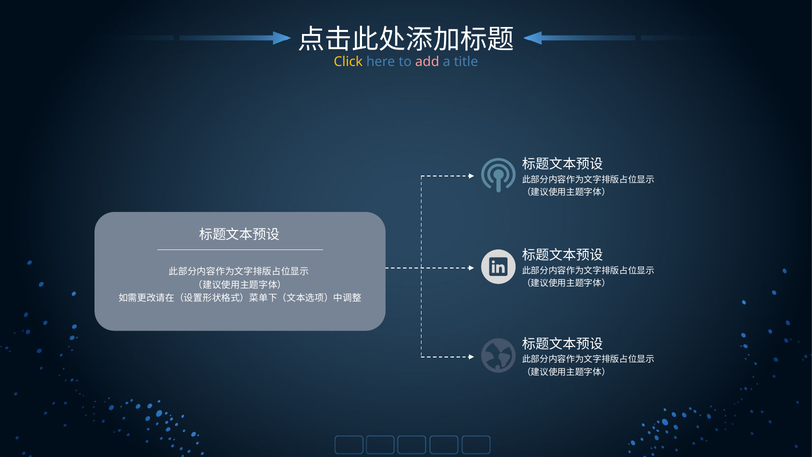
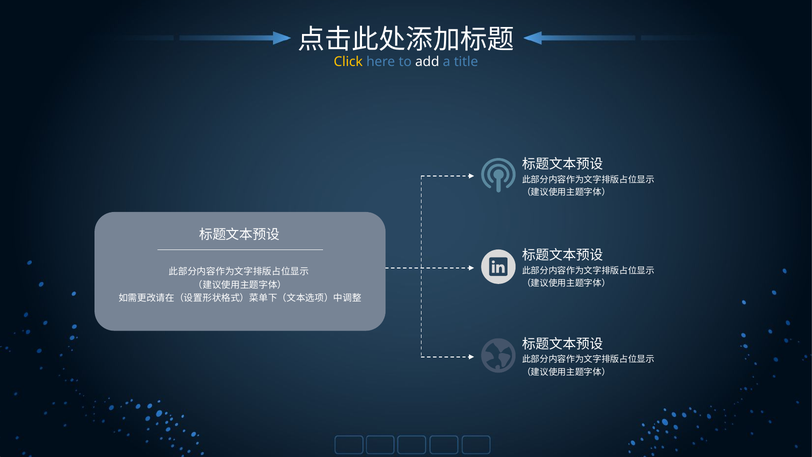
add colour: pink -> white
